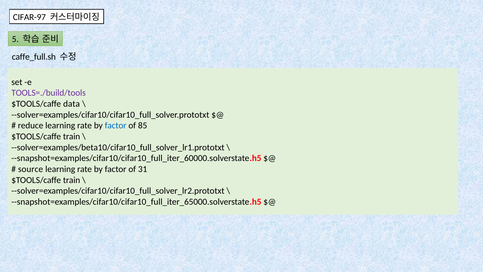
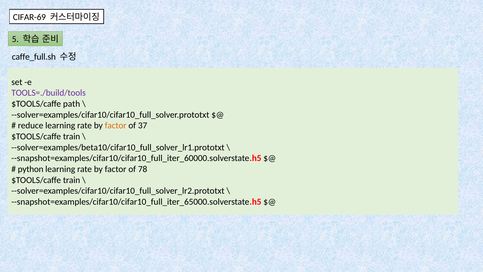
CIFAR-97: CIFAR-97 -> CIFAR-69
data: data -> path
factor at (116, 125) colour: blue -> orange
85: 85 -> 37
source: source -> python
31: 31 -> 78
